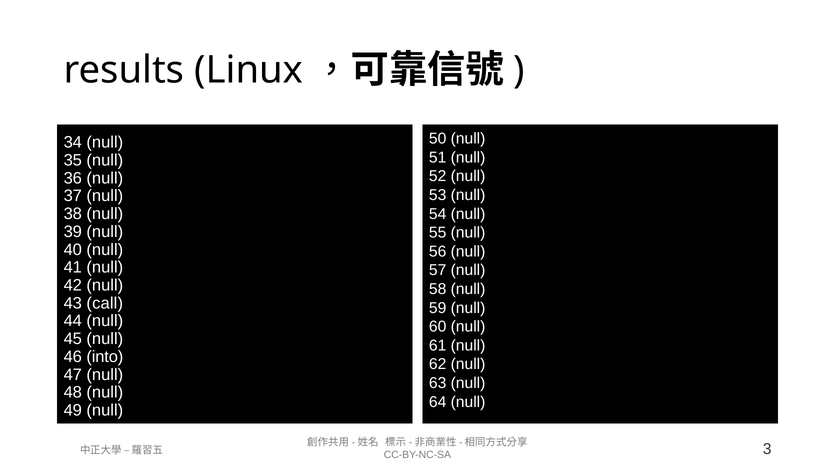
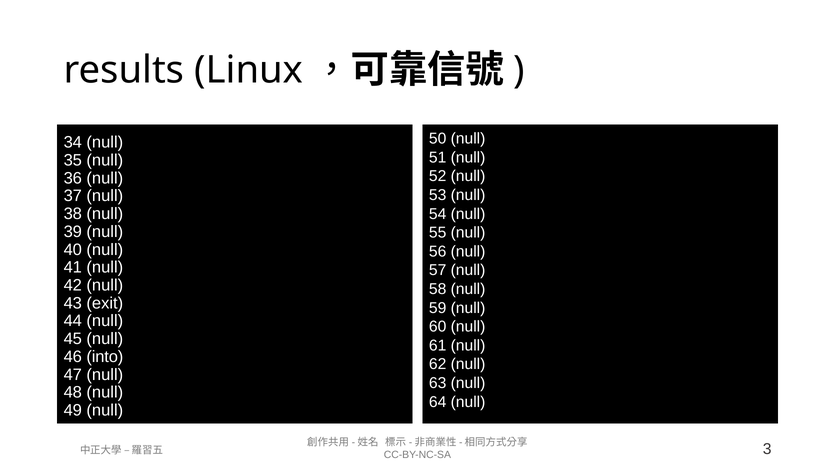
call: call -> exit
